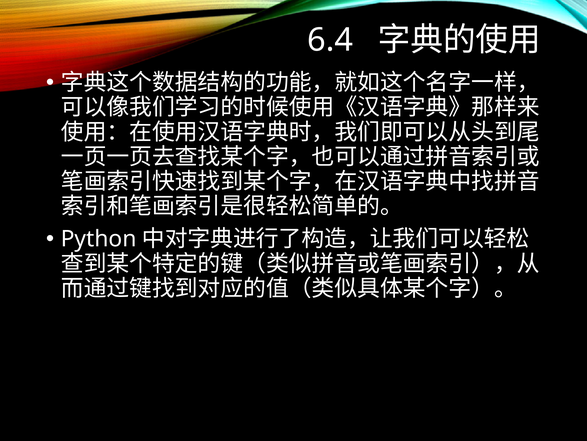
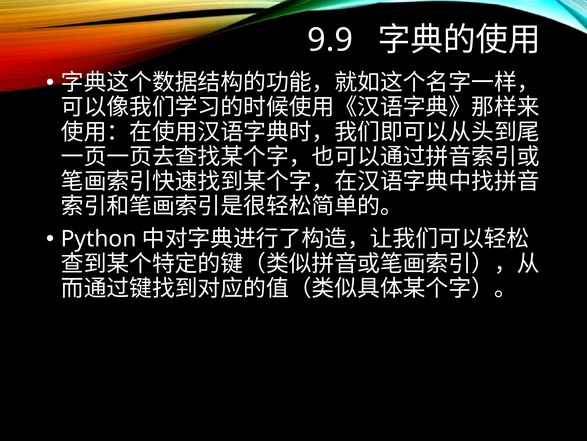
6.4: 6.4 -> 9.9
